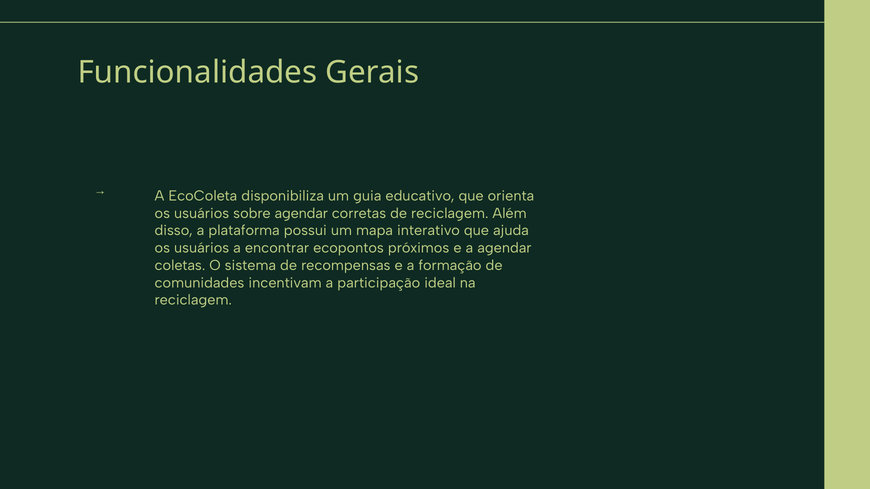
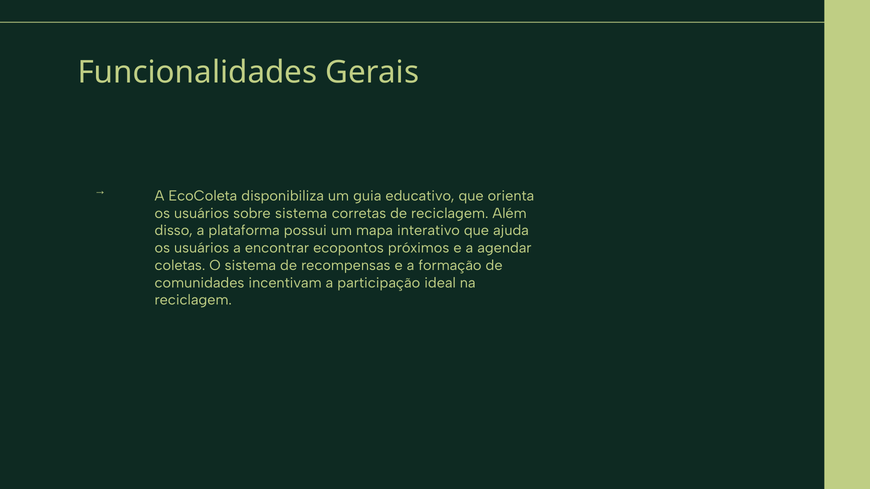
sobre agendar: agendar -> sistema
